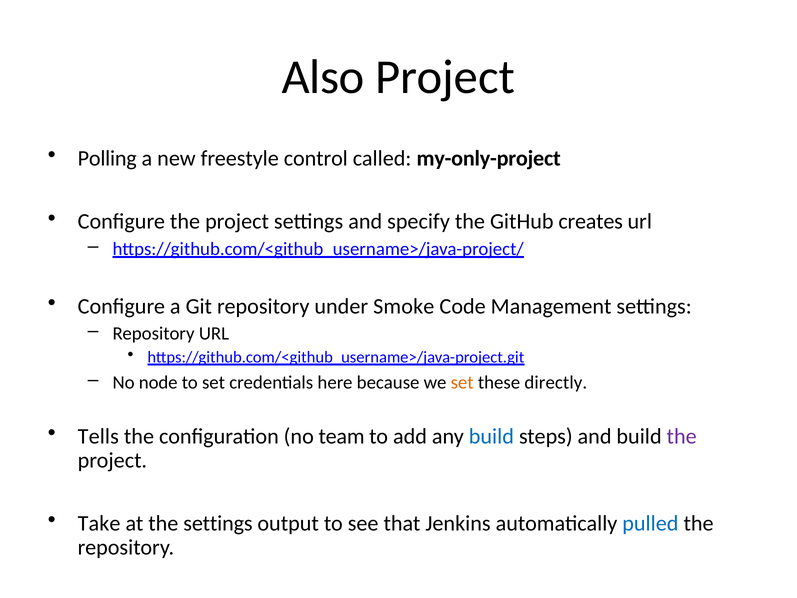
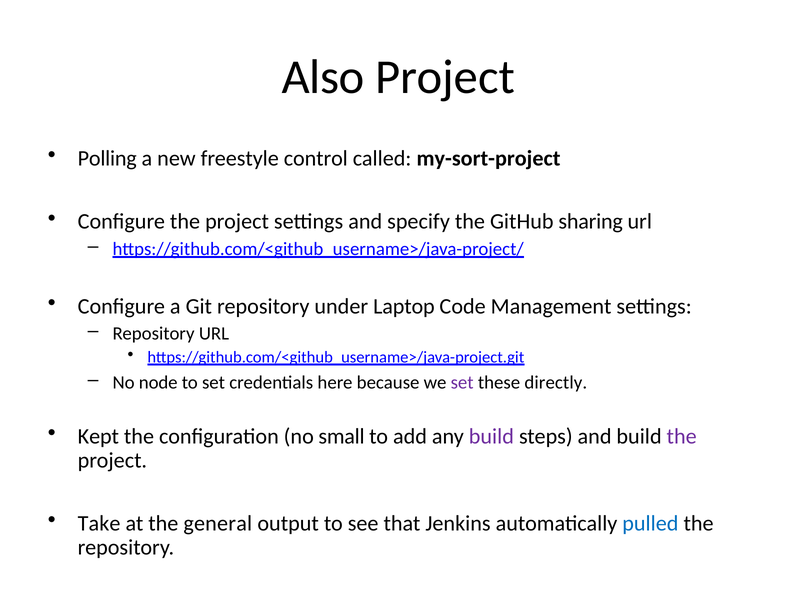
my-only-project: my-only-project -> my-sort-project
creates: creates -> sharing
Smoke: Smoke -> Laptop
set at (462, 382) colour: orange -> purple
Tells: Tells -> Kept
team: team -> small
build at (491, 436) colour: blue -> purple
the settings: settings -> general
